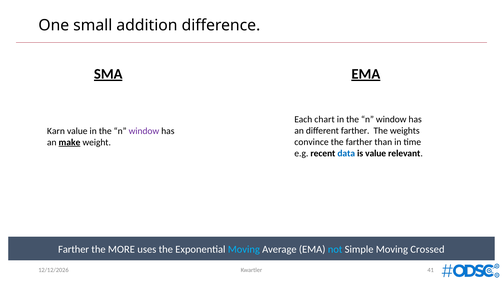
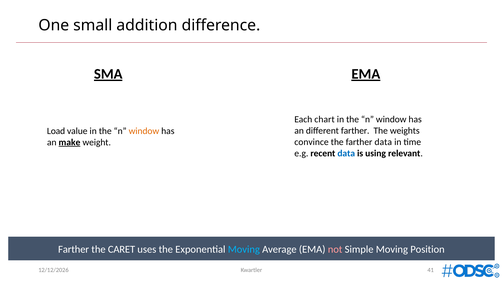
Karn: Karn -> Load
window at (144, 131) colour: purple -> orange
farther than: than -> data
is value: value -> using
MORE: MORE -> CARET
not colour: light blue -> pink
Crossed: Crossed -> Position
